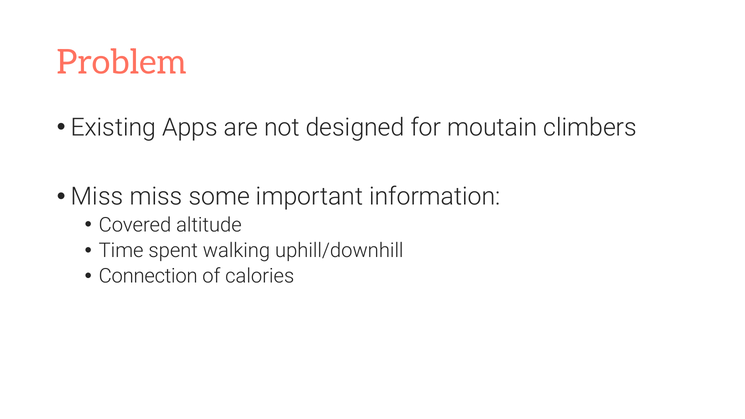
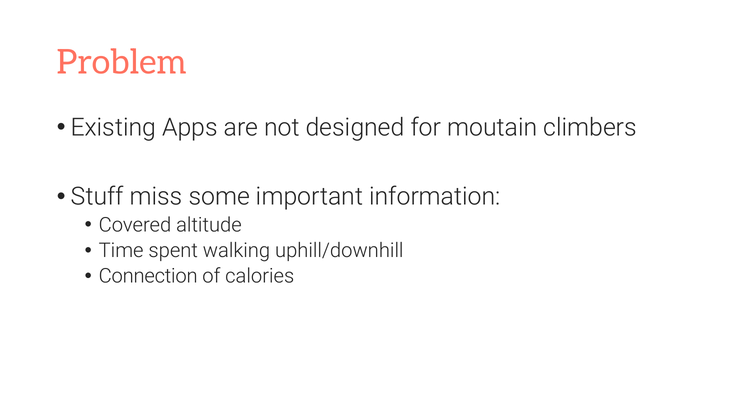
Miss at (97, 197): Miss -> Stuff
